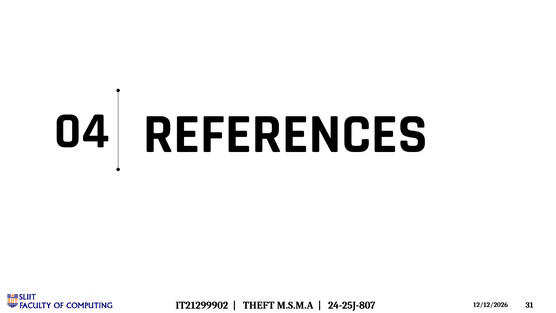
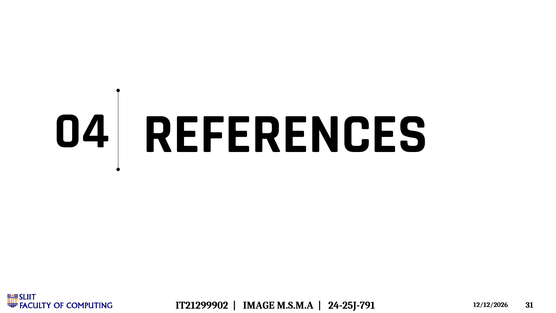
THEFT: THEFT -> IMAGE
24-25J-807: 24-25J-807 -> 24-25J-791
